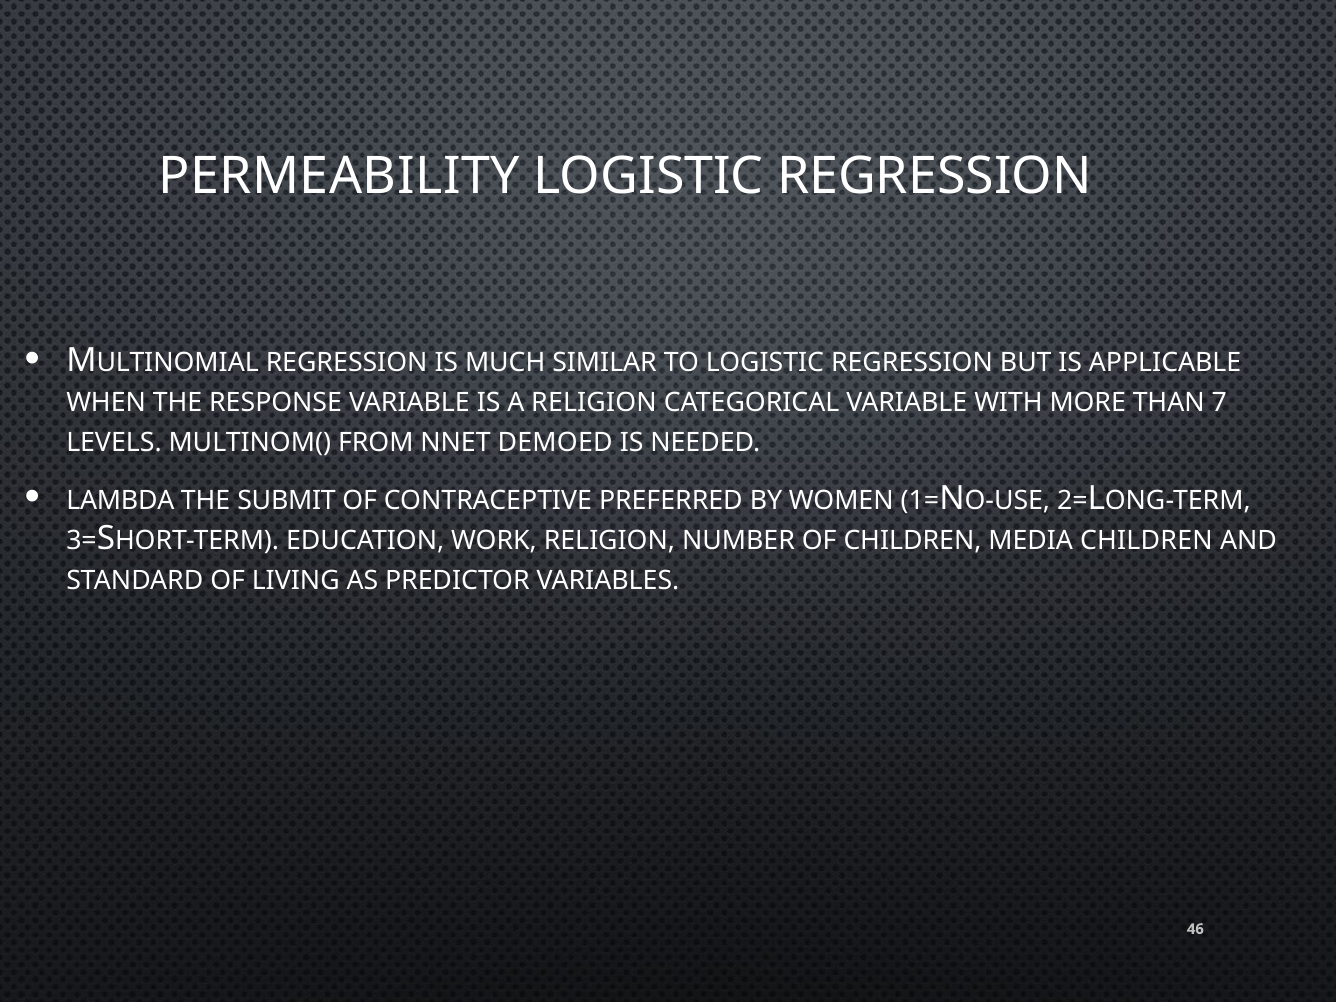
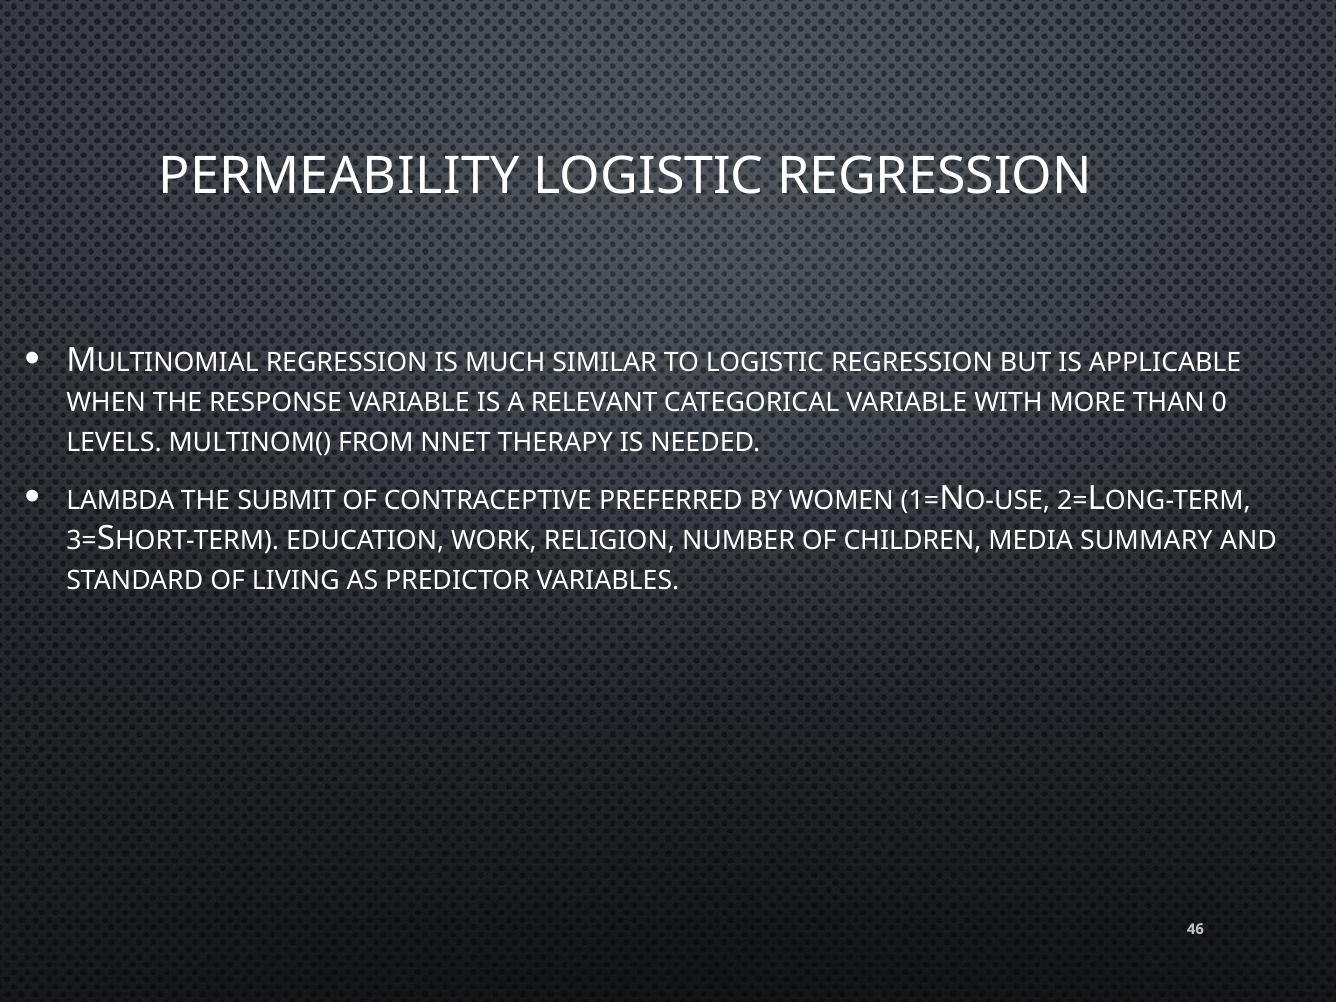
A RELIGION: RELIGION -> RELEVANT
7: 7 -> 0
DEMOED: DEMOED -> THERAPY
MEDIA CHILDREN: CHILDREN -> SUMMARY
